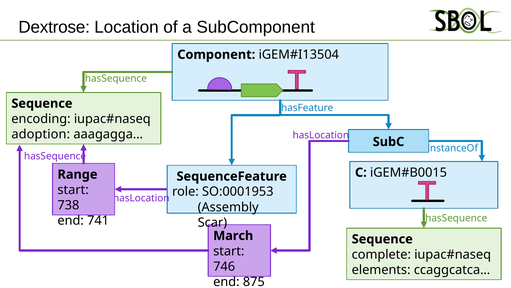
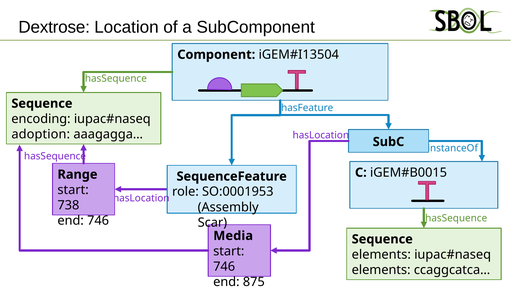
end 741: 741 -> 746
March: March -> Media
complete at (381, 254): complete -> elements
